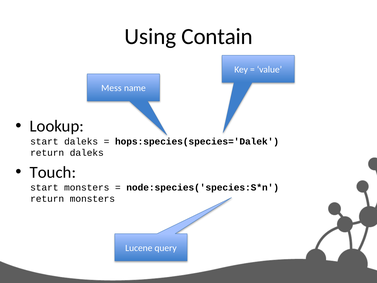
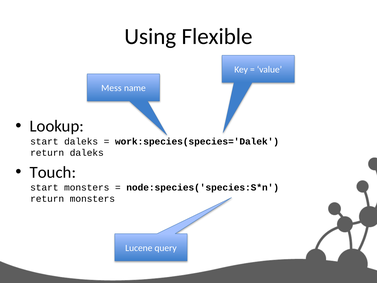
Contain: Contain -> Flexible
hops:species(species='Dalek: hops:species(species='Dalek -> work:species(species='Dalek
